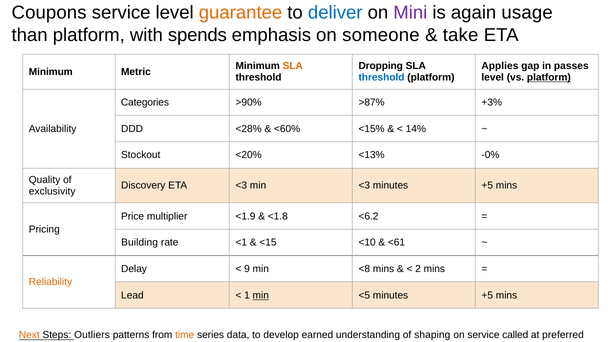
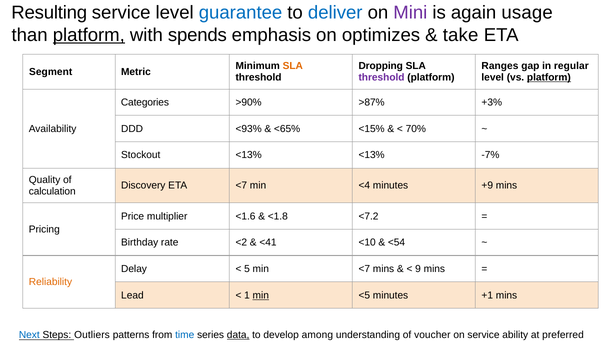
Coupons: Coupons -> Resulting
guarantee colour: orange -> blue
platform at (89, 35) underline: none -> present
someone: someone -> optimizes
Applies: Applies -> Ranges
passes: passes -> regular
Minimum at (51, 72): Minimum -> Segment
threshold at (382, 77) colour: blue -> purple
<28%: <28% -> <93%
<60%: <60% -> <65%
14%: 14% -> 70%
Stockout <20%: <20% -> <13%
-0%: -0% -> -7%
ETA <3: <3 -> <7
min <3: <3 -> <4
+5 at (487, 186): +5 -> +9
exclusivity: exclusivity -> calculation
<1.9: <1.9 -> <1.6
<6.2: <6.2 -> <7.2
Building: Building -> Birthday
<1: <1 -> <2
<15: <15 -> <41
<61: <61 -> <54
9: 9 -> 5
min <8: <8 -> <7
2: 2 -> 9
<5 minutes +5: +5 -> +1
Next colour: orange -> blue
time colour: orange -> blue
data underline: none -> present
earned: earned -> among
shaping: shaping -> voucher
called: called -> ability
